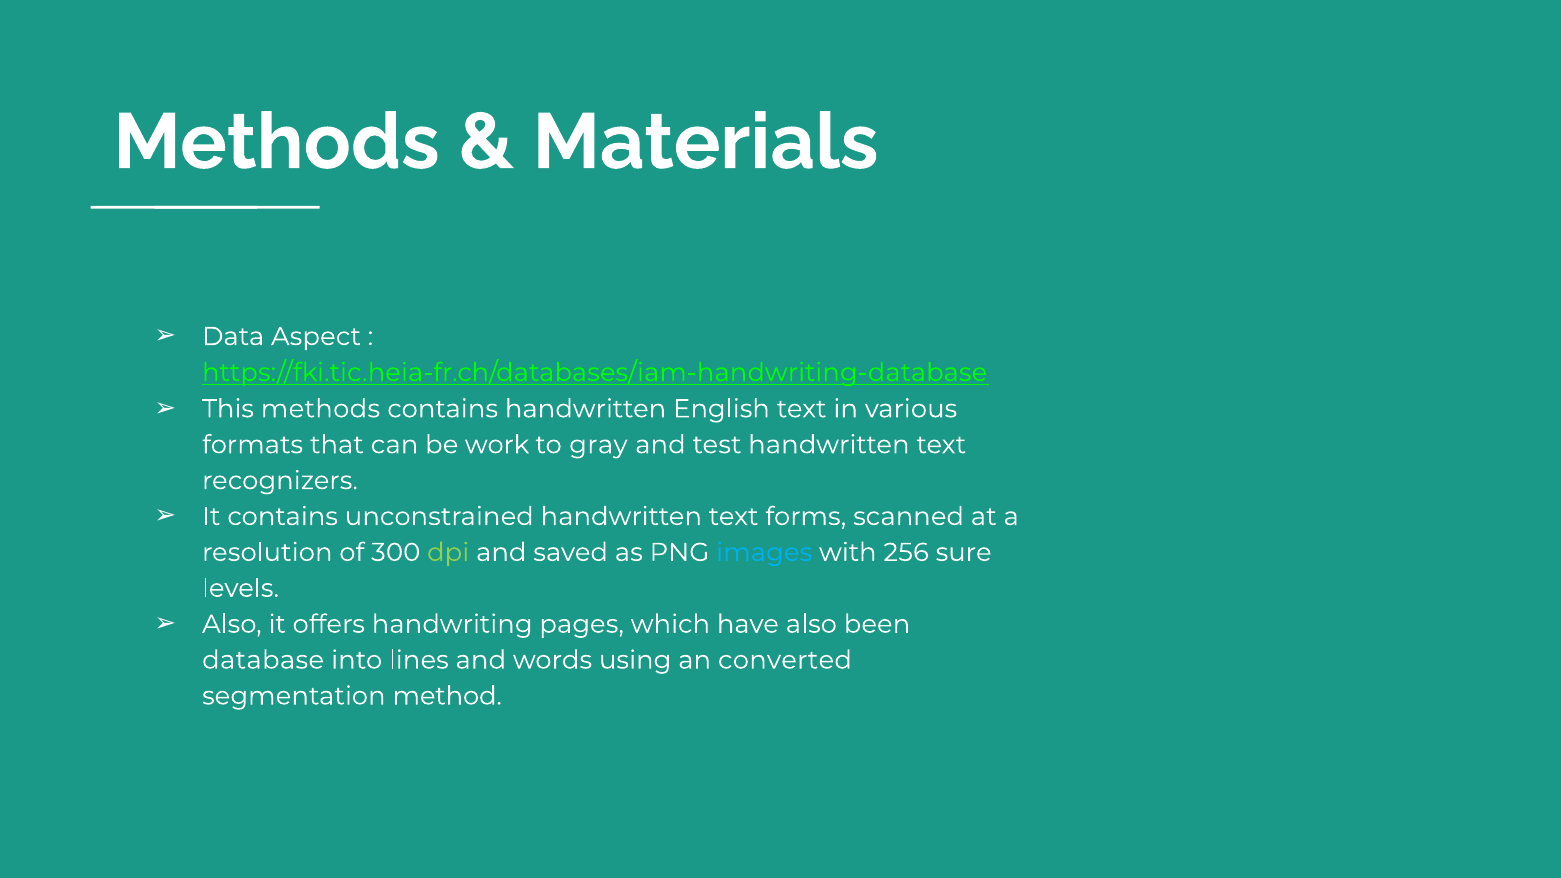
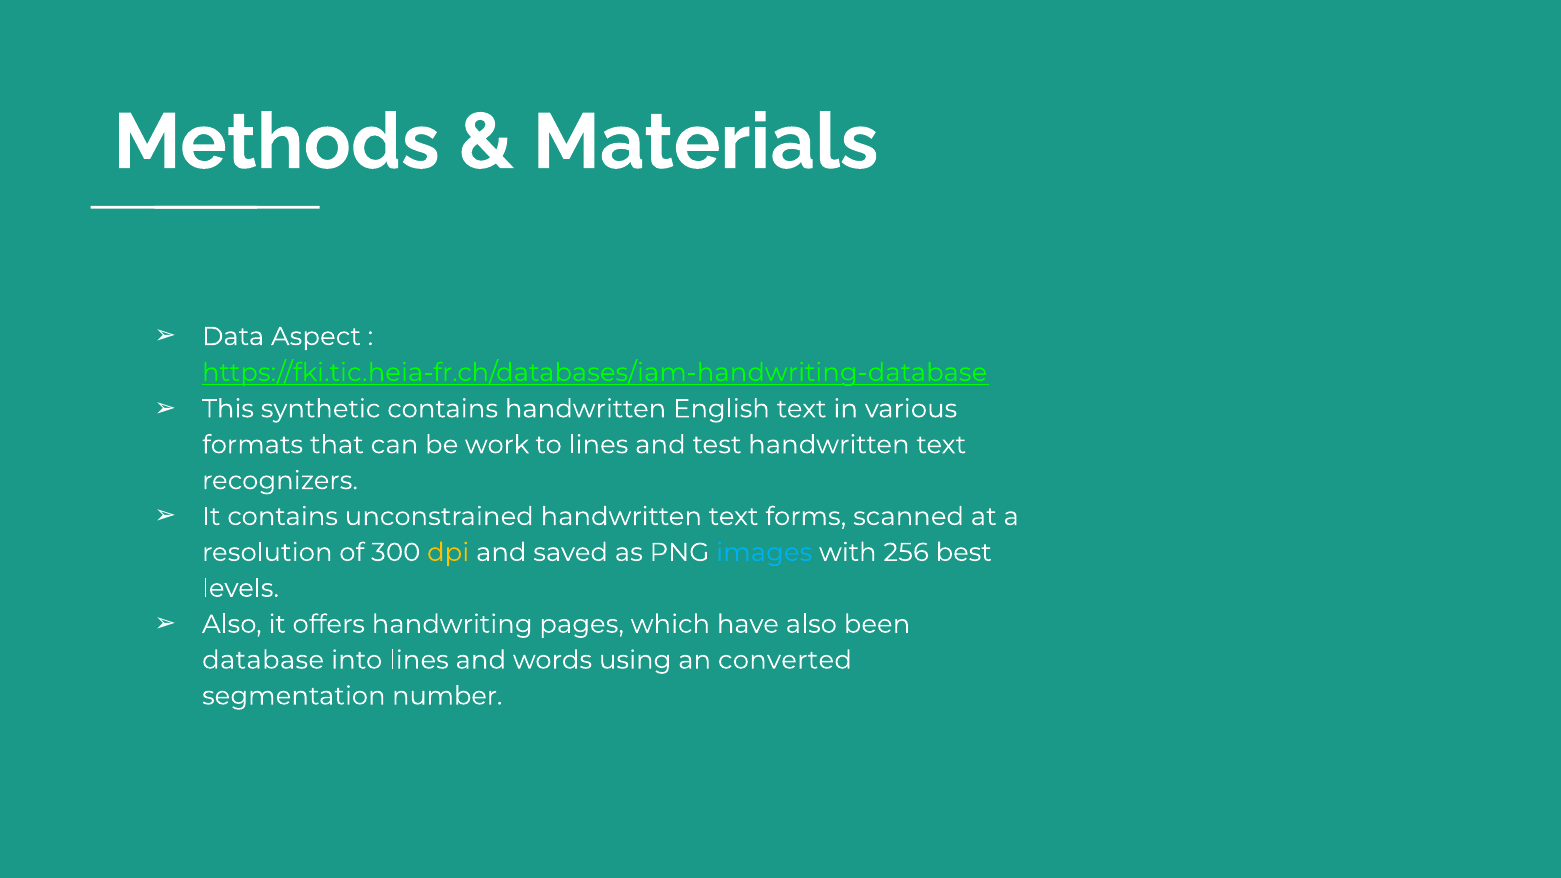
This methods: methods -> synthetic
to gray: gray -> lines
dpi colour: light green -> yellow
sure: sure -> best
method: method -> number
